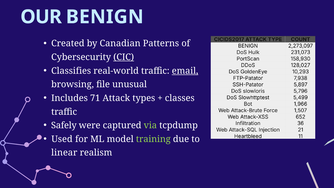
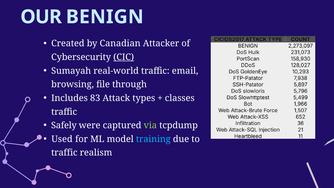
Patterns: Patterns -> Attacker
Classifies: Classifies -> Sumayah
email underline: present -> none
unusual: unusual -> through
71: 71 -> 83
training colour: light green -> light blue
linear at (64, 153): linear -> traffic
